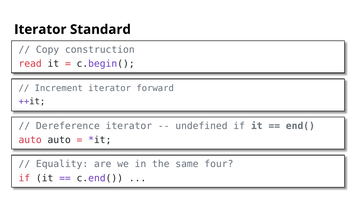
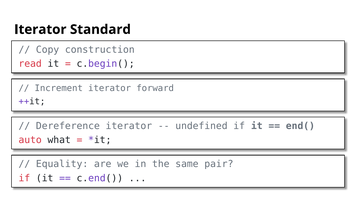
auto auto: auto -> what
four: four -> pair
